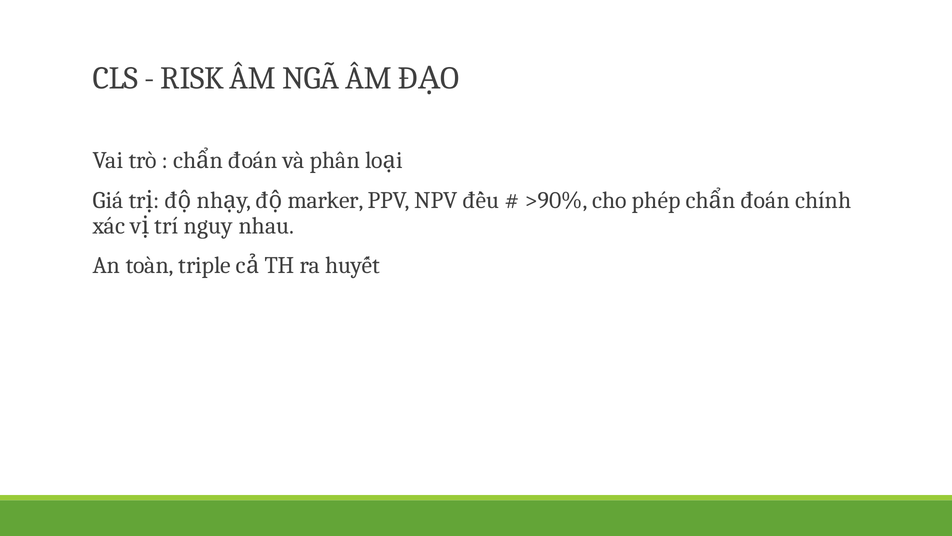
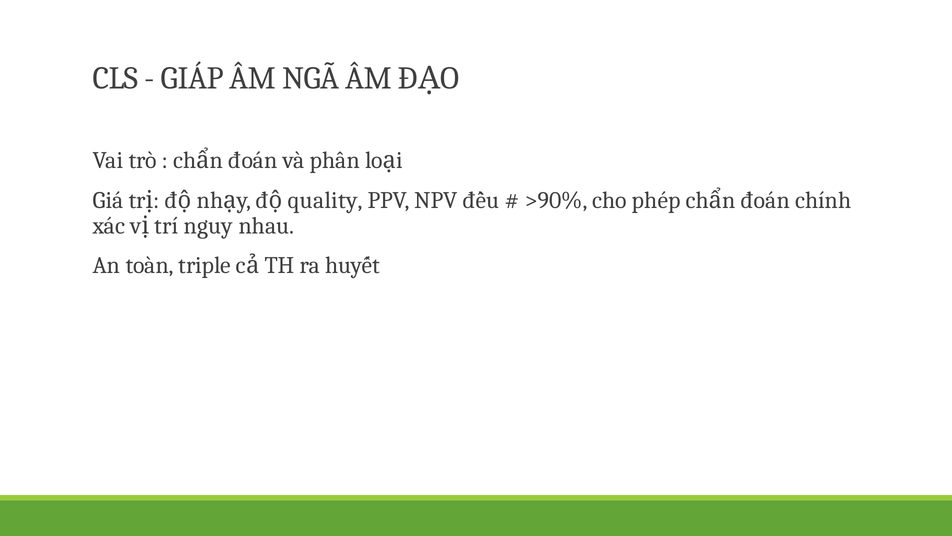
RISK: RISK -> GIÁP
marker: marker -> quality
